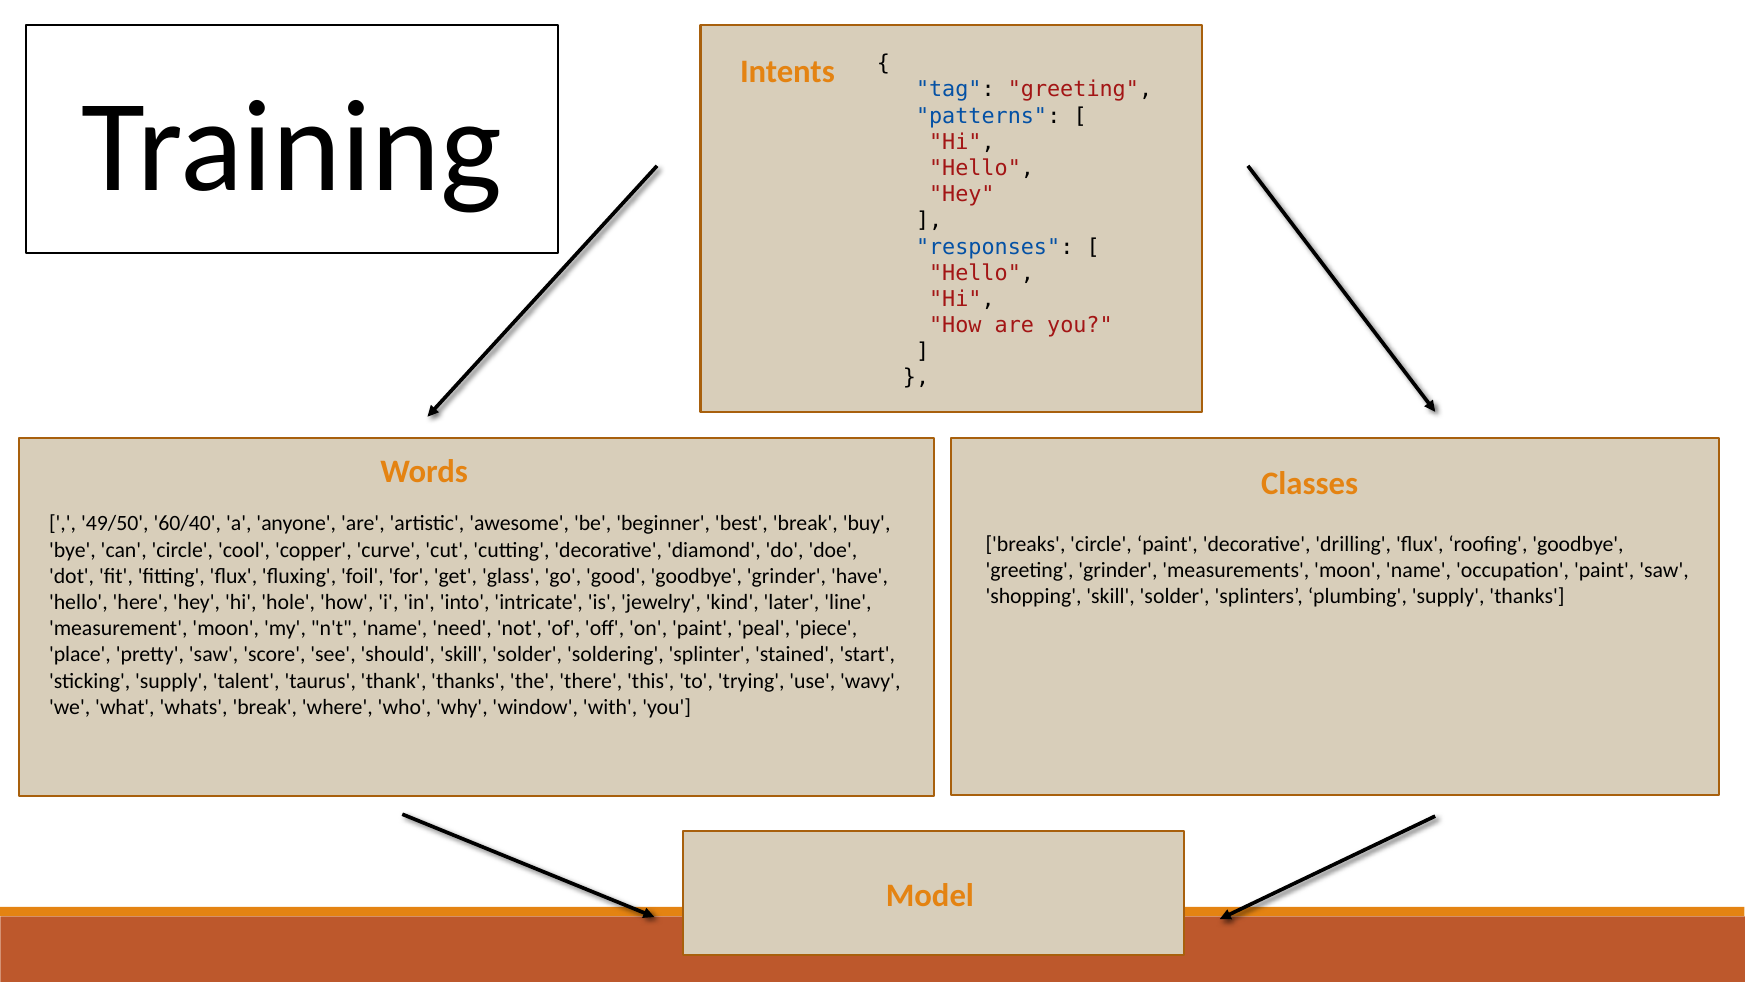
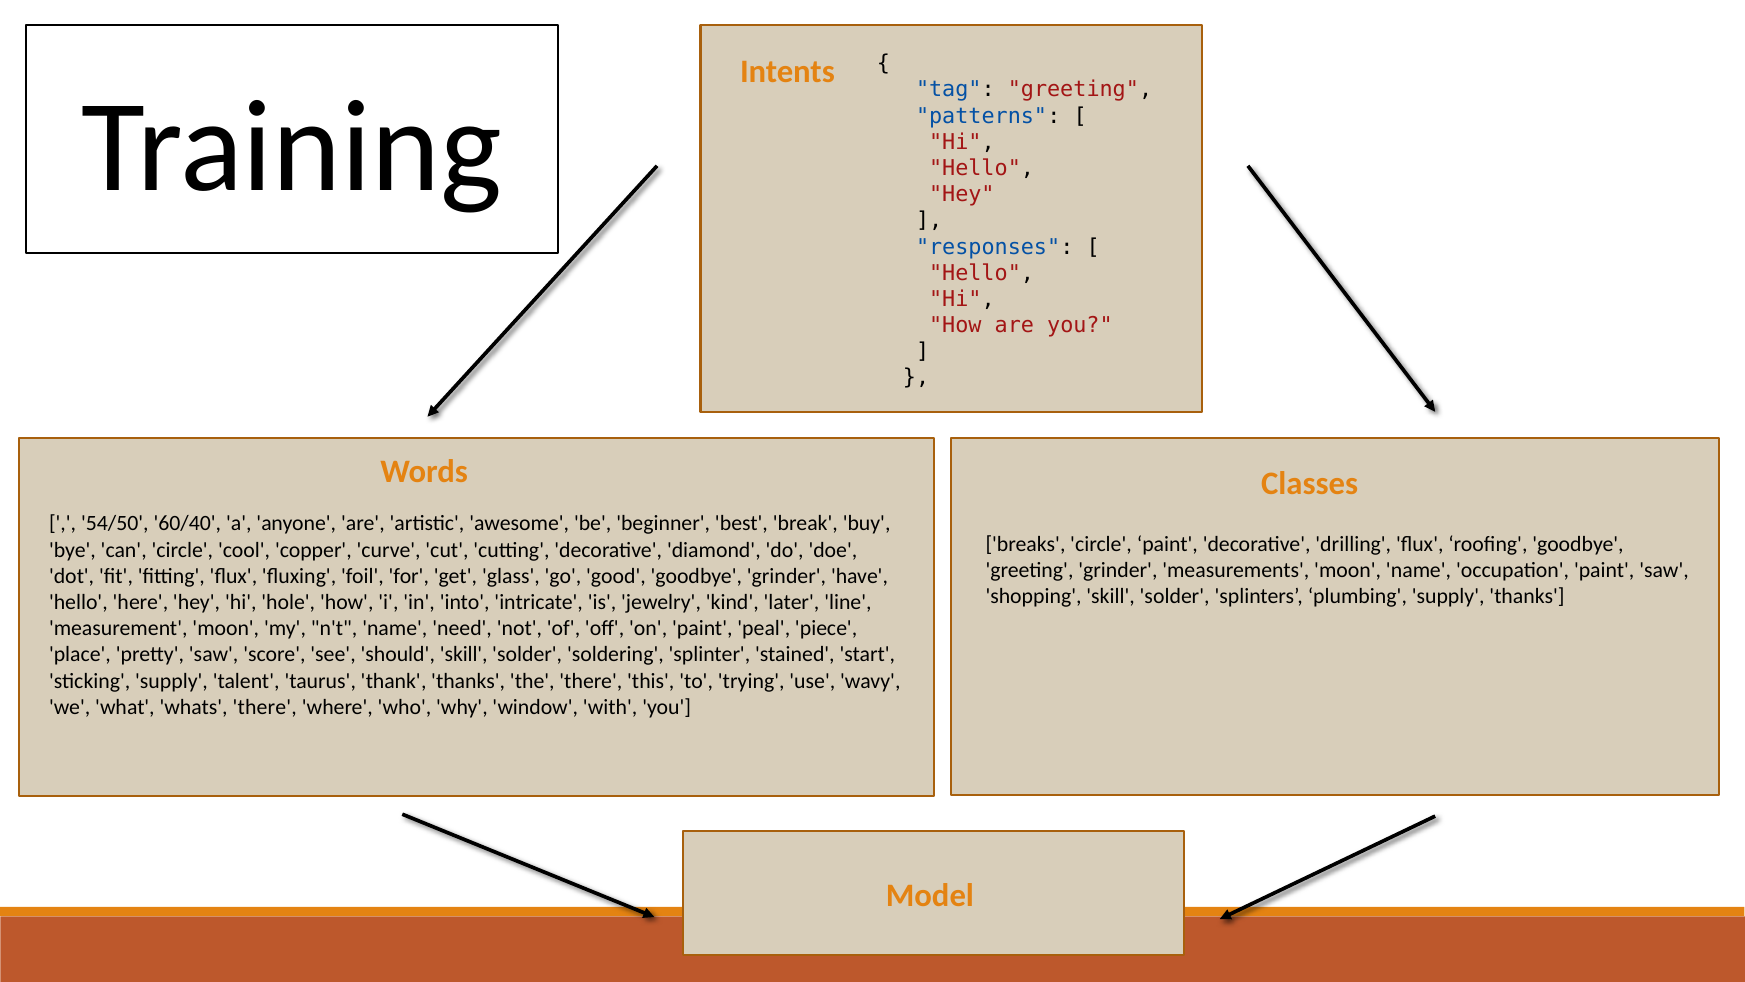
49/50: 49/50 -> 54/50
whats break: break -> there
